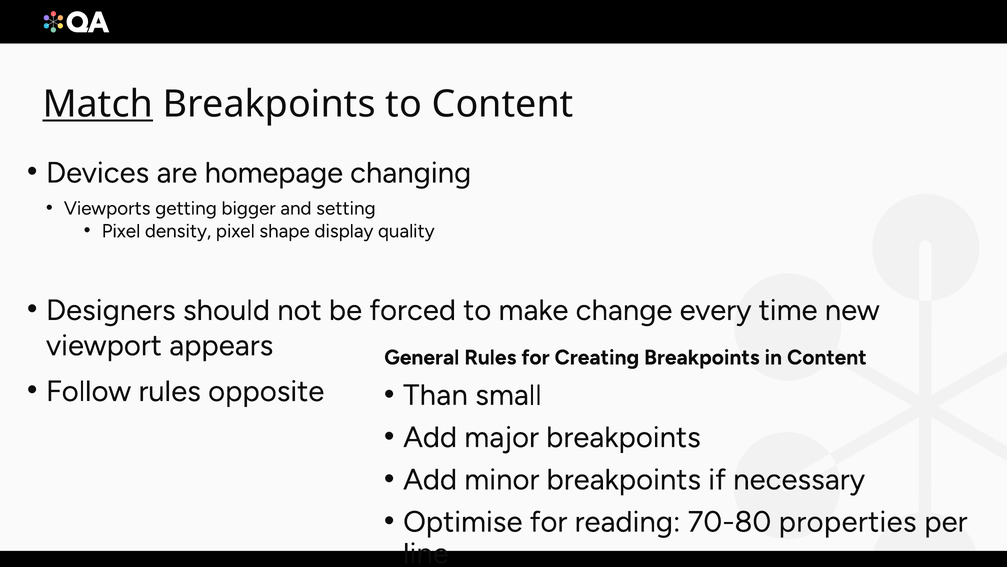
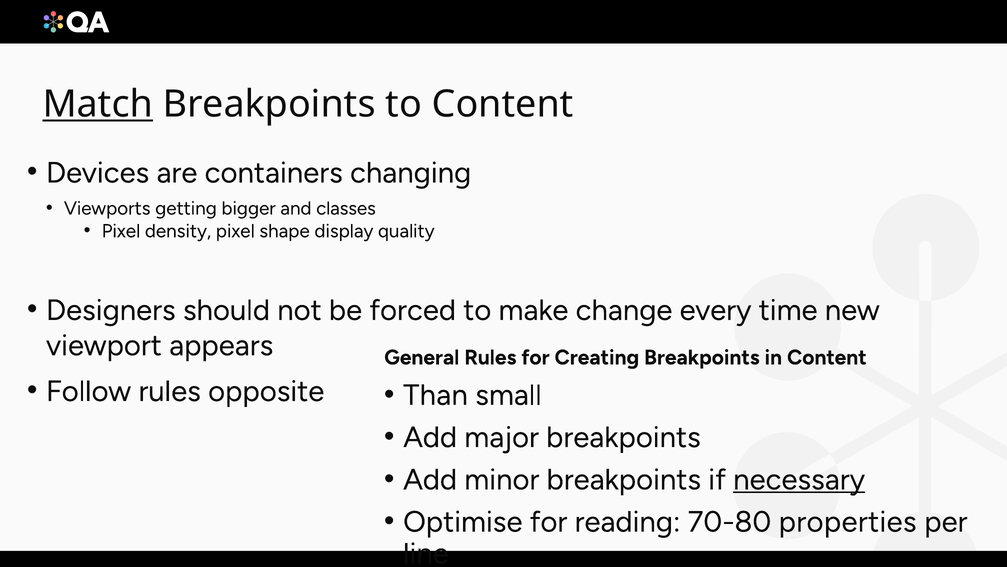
homepage: homepage -> containers
setting: setting -> classes
necessary underline: none -> present
